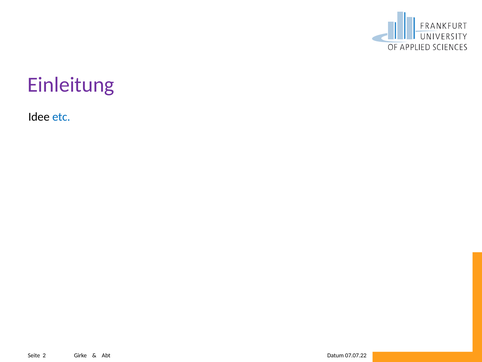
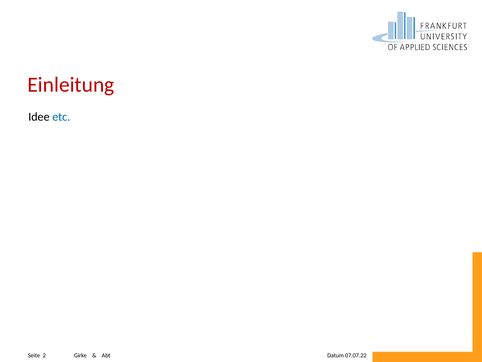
Einleitung colour: purple -> red
